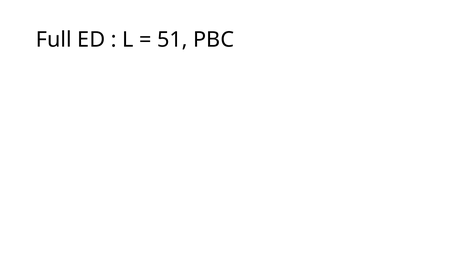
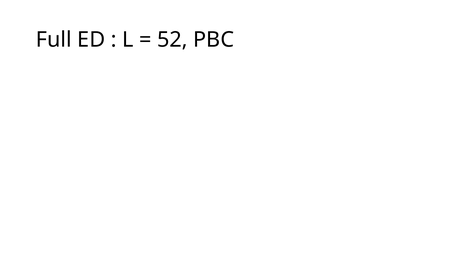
51: 51 -> 52
